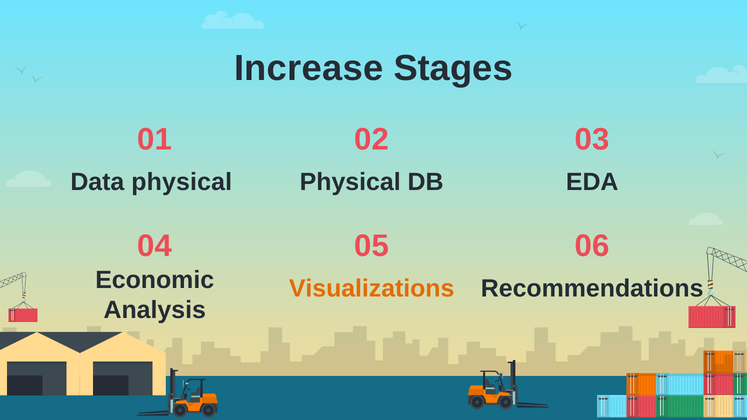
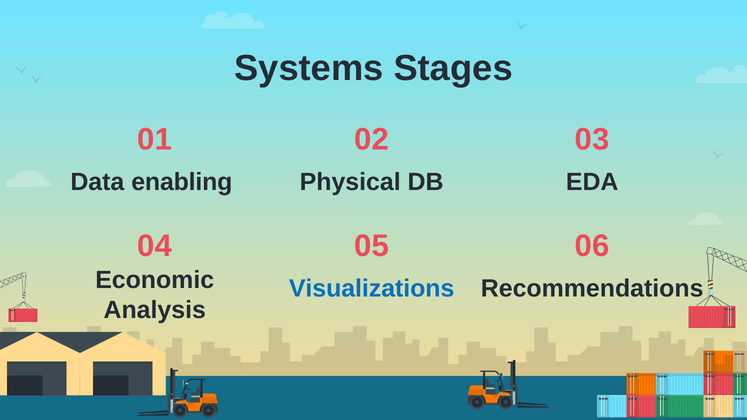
Increase: Increase -> Systems
Data physical: physical -> enabling
Visualizations colour: orange -> blue
